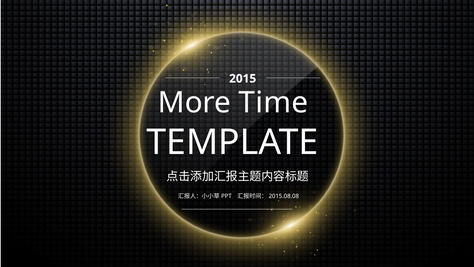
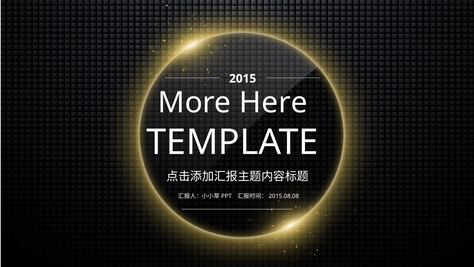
Time: Time -> Here
